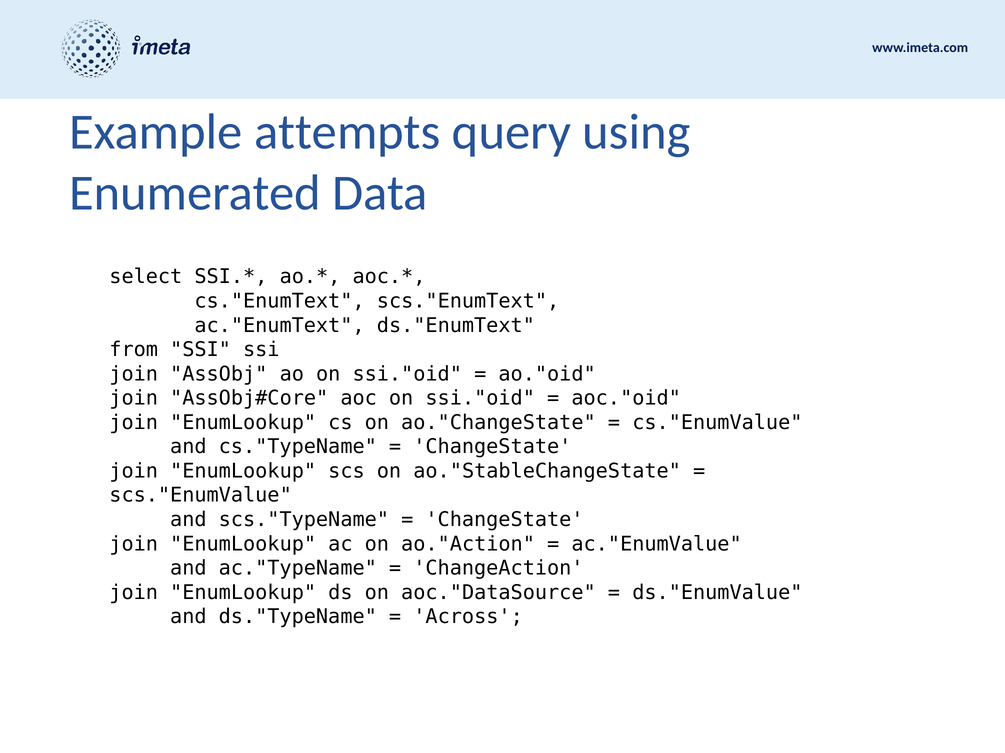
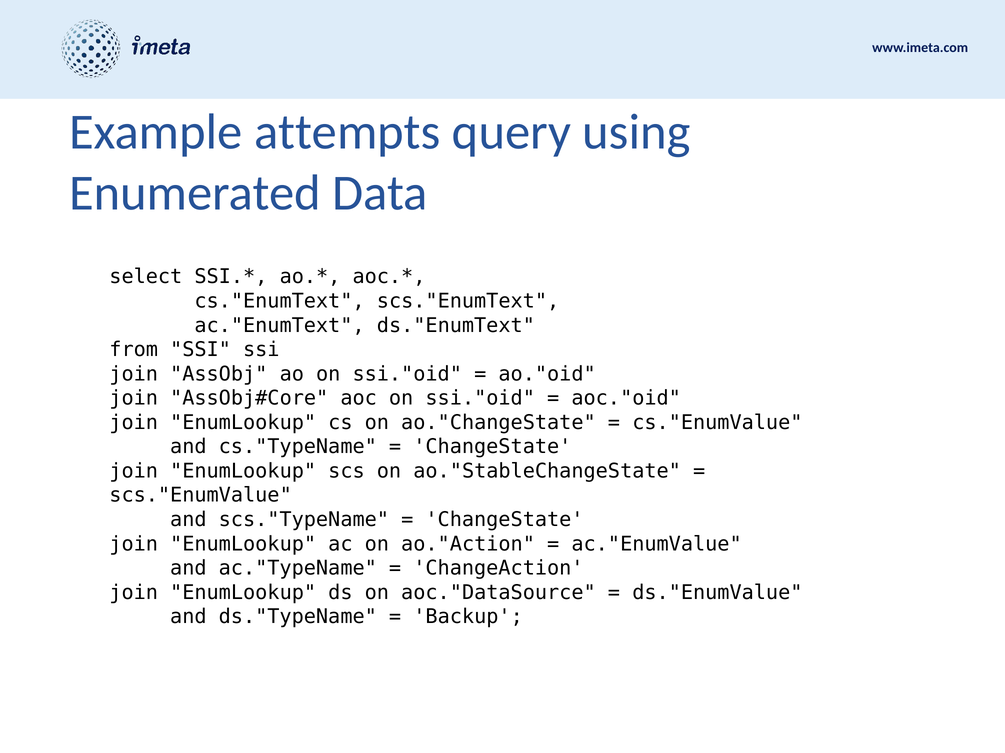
Across: Across -> Backup
